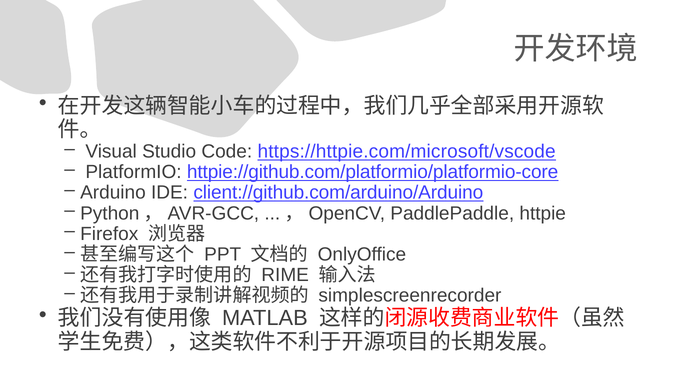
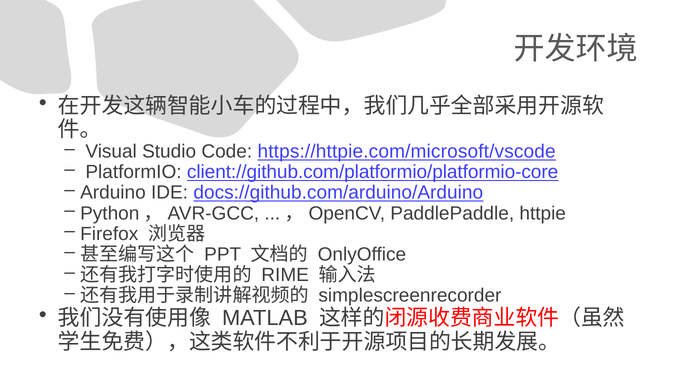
httpie://github.com/platformio/platformio-core: httpie://github.com/platformio/platformio-core -> client://github.com/platformio/platformio-core
client://github.com/arduino/Arduino: client://github.com/arduino/Arduino -> docs://github.com/arduino/Arduino
